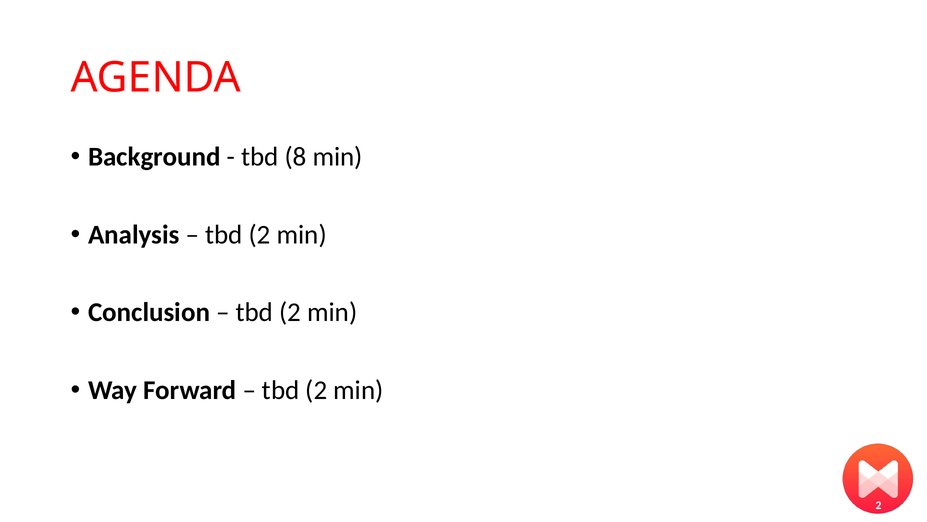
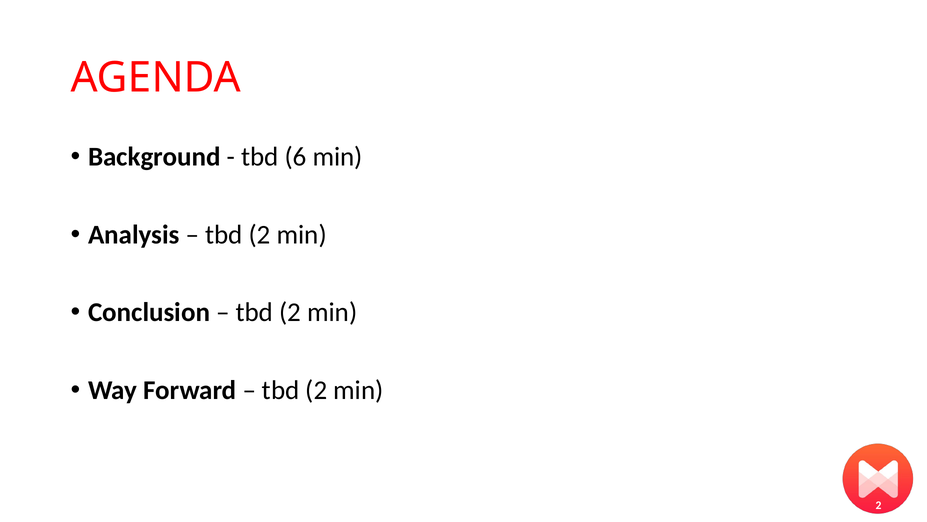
8: 8 -> 6
